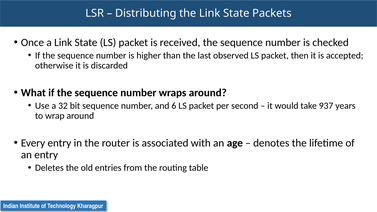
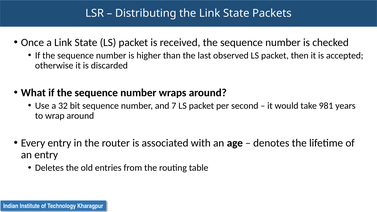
6: 6 -> 7
937: 937 -> 981
